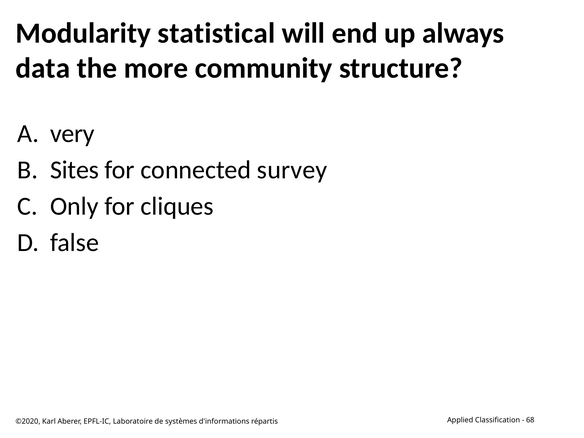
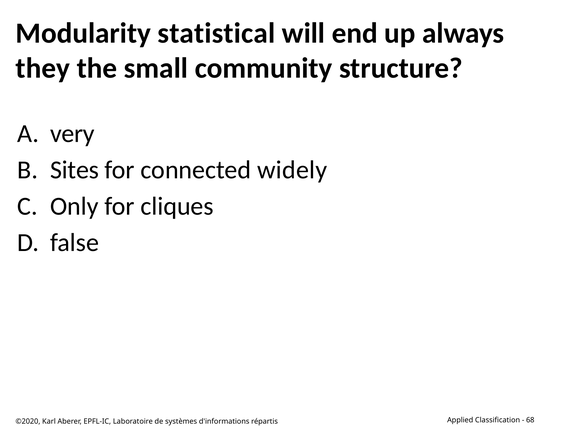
data: data -> they
more: more -> small
survey: survey -> widely
